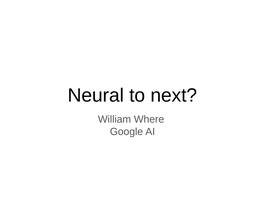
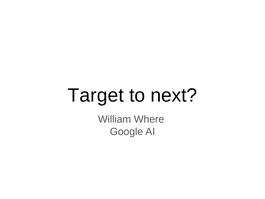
Neural: Neural -> Target
